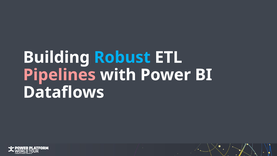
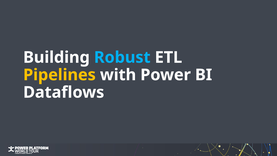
Pipelines colour: pink -> yellow
